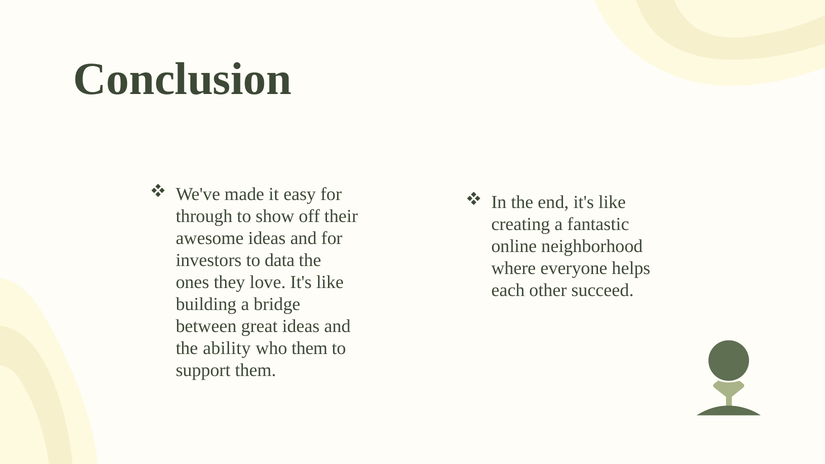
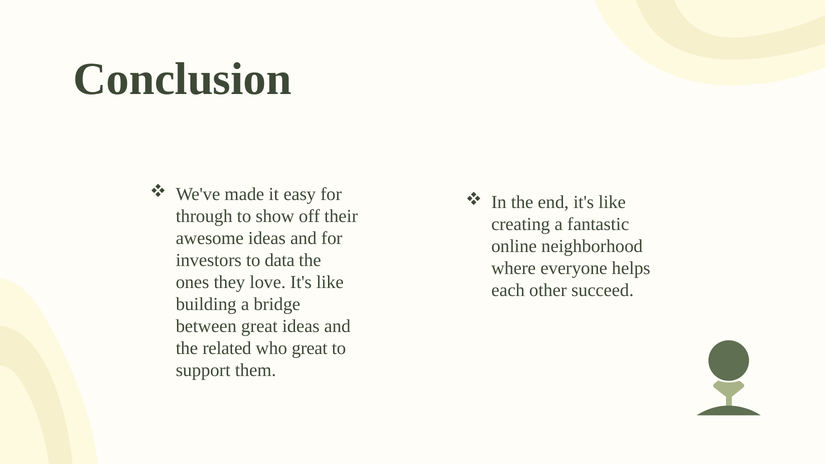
ability: ability -> related
who them: them -> great
